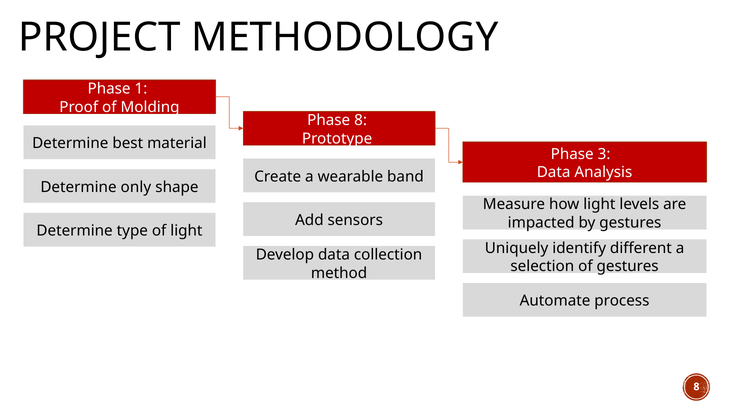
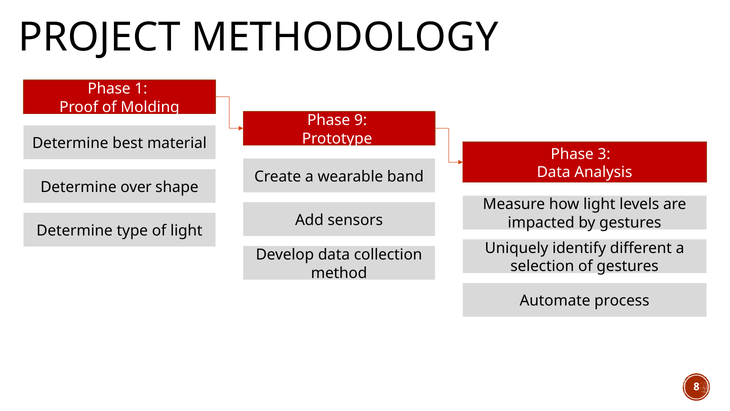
Phase 8: 8 -> 9
only: only -> over
